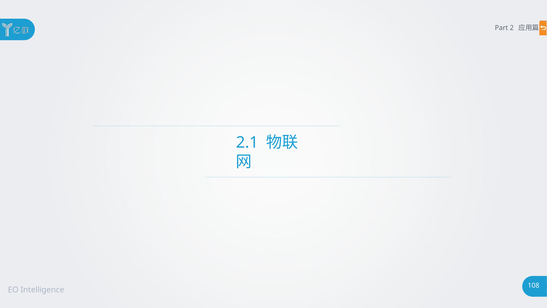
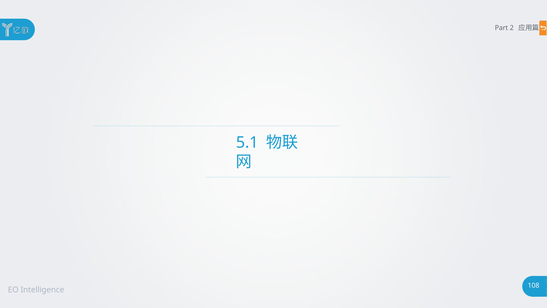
2.1: 2.1 -> 5.1
